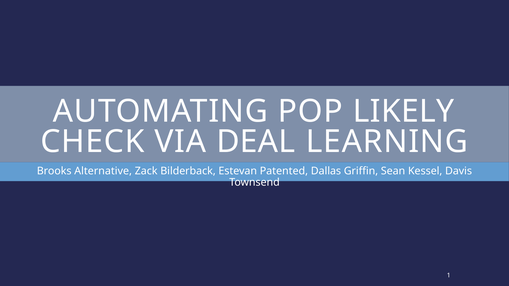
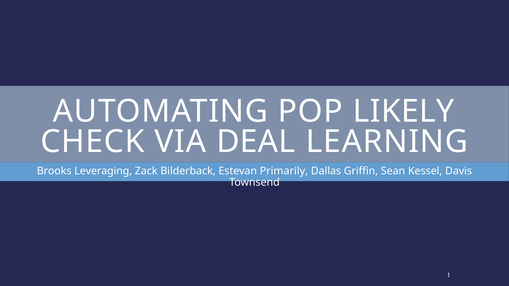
Alternative: Alternative -> Leveraging
Patented: Patented -> Primarily
